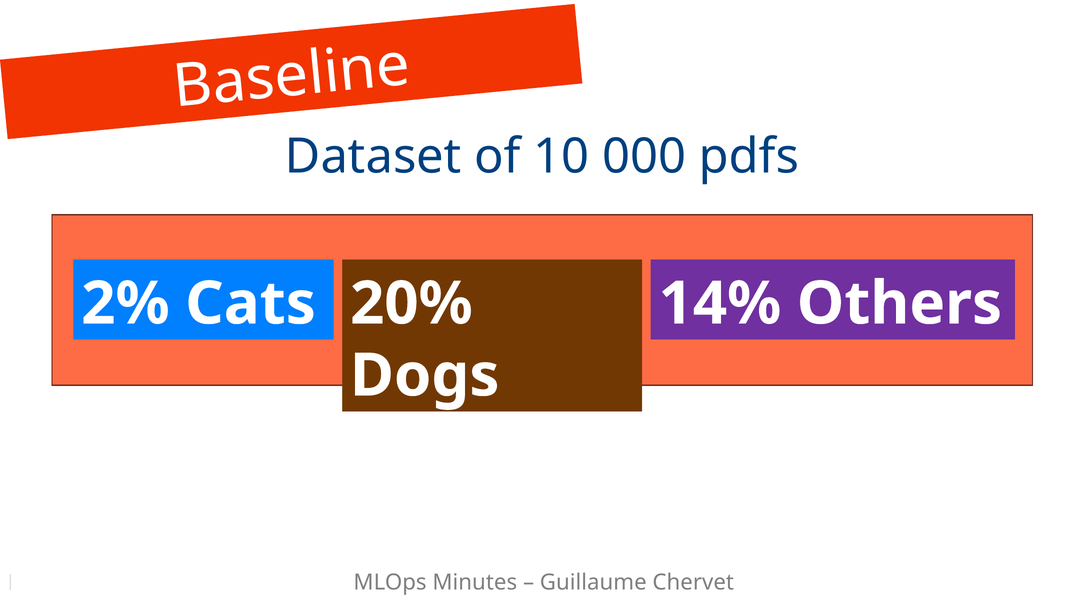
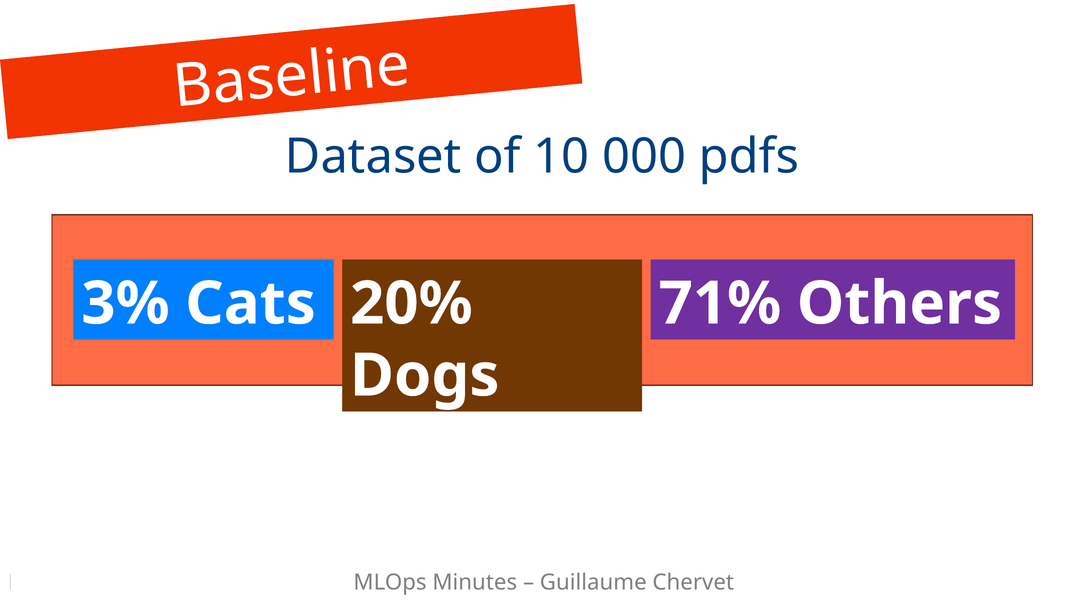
2%: 2% -> 3%
14%: 14% -> 71%
